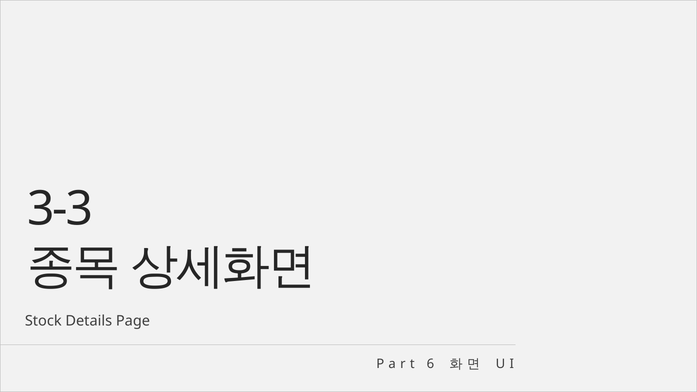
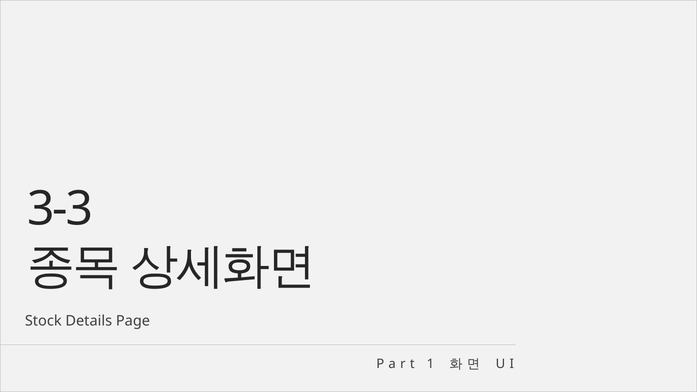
6: 6 -> 1
